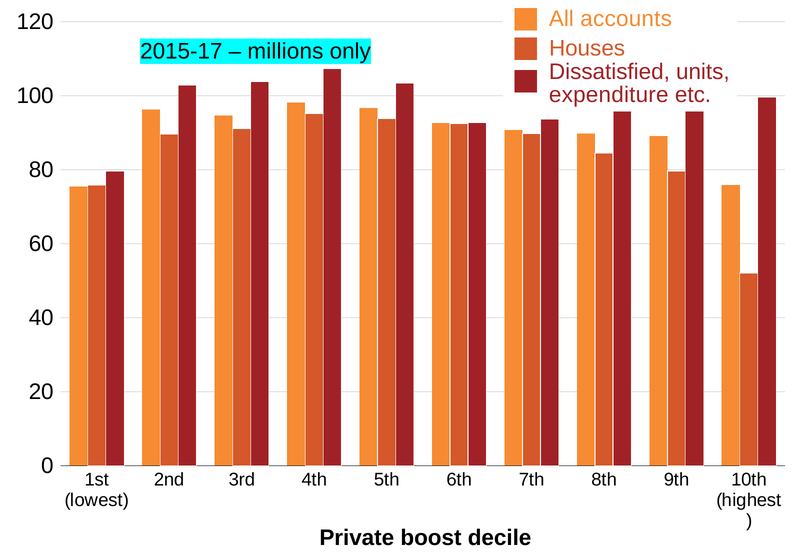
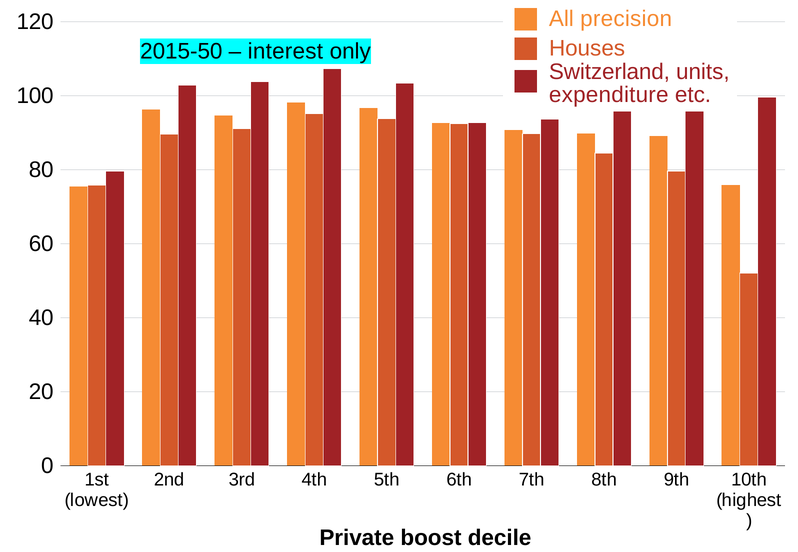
accounts: accounts -> precision
2015-17: 2015-17 -> 2015-50
millions: millions -> interest
Dissatisfied: Dissatisfied -> Switzerland
